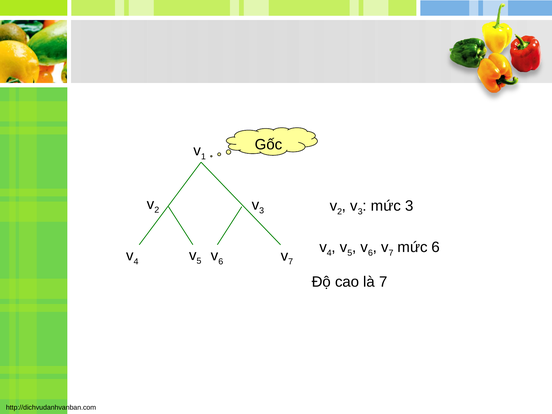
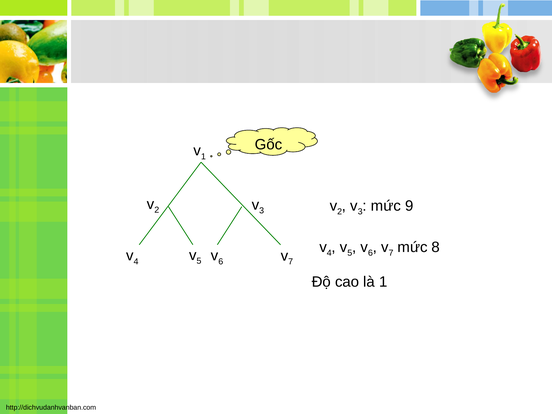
mức 3: 3 -> 9
mức 6: 6 -> 8
là 7: 7 -> 1
